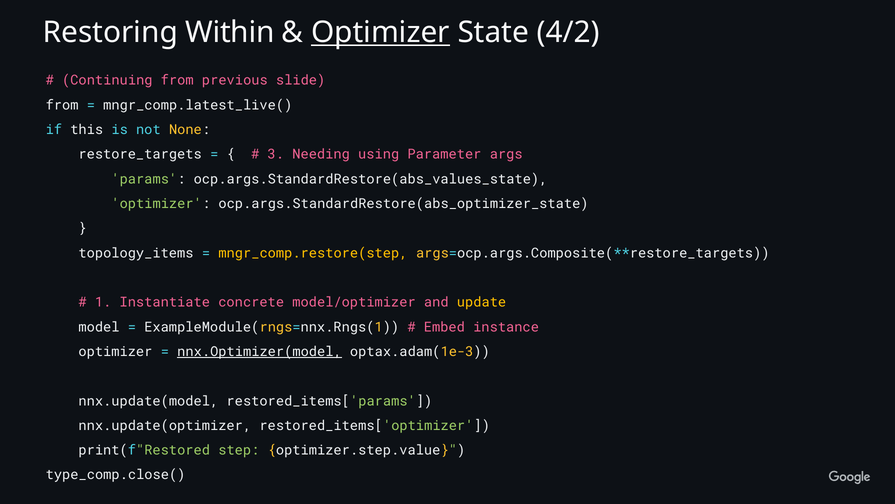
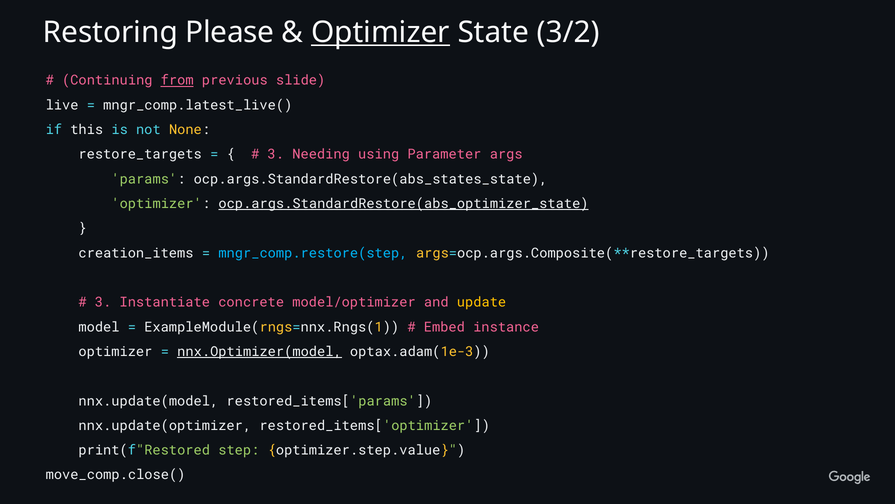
Within: Within -> Please
4/2: 4/2 -> 3/2
from at (177, 80) underline: none -> present
from at (62, 105): from -> live
ocp.args.StandardRestore(abs_values_state: ocp.args.StandardRestore(abs_values_state -> ocp.args.StandardRestore(abs_states_state
ocp.args.StandardRestore(abs_optimizer_state underline: none -> present
topology_items: topology_items -> creation_items
mngr_comp.restore(step colour: yellow -> light blue
1 at (103, 302): 1 -> 3
type_comp.close(: type_comp.close( -> move_comp.close(
